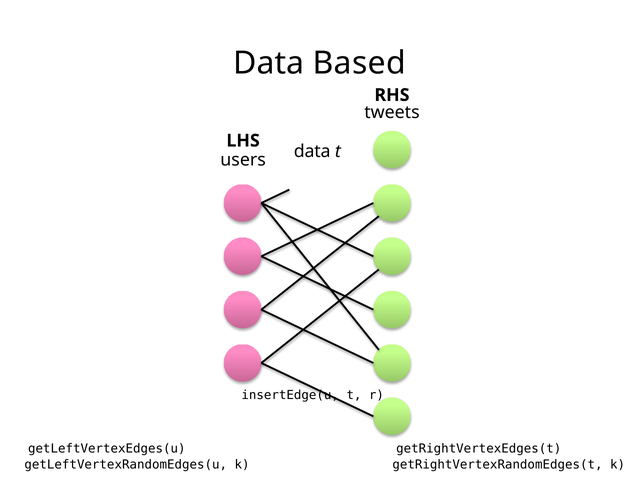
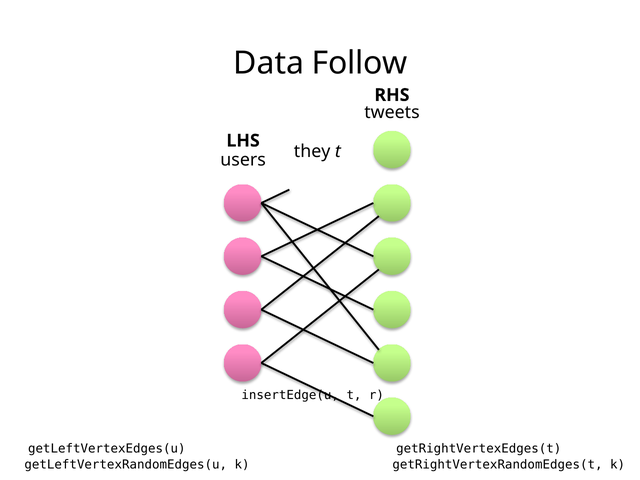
Based: Based -> Follow
data at (312, 151): data -> they
